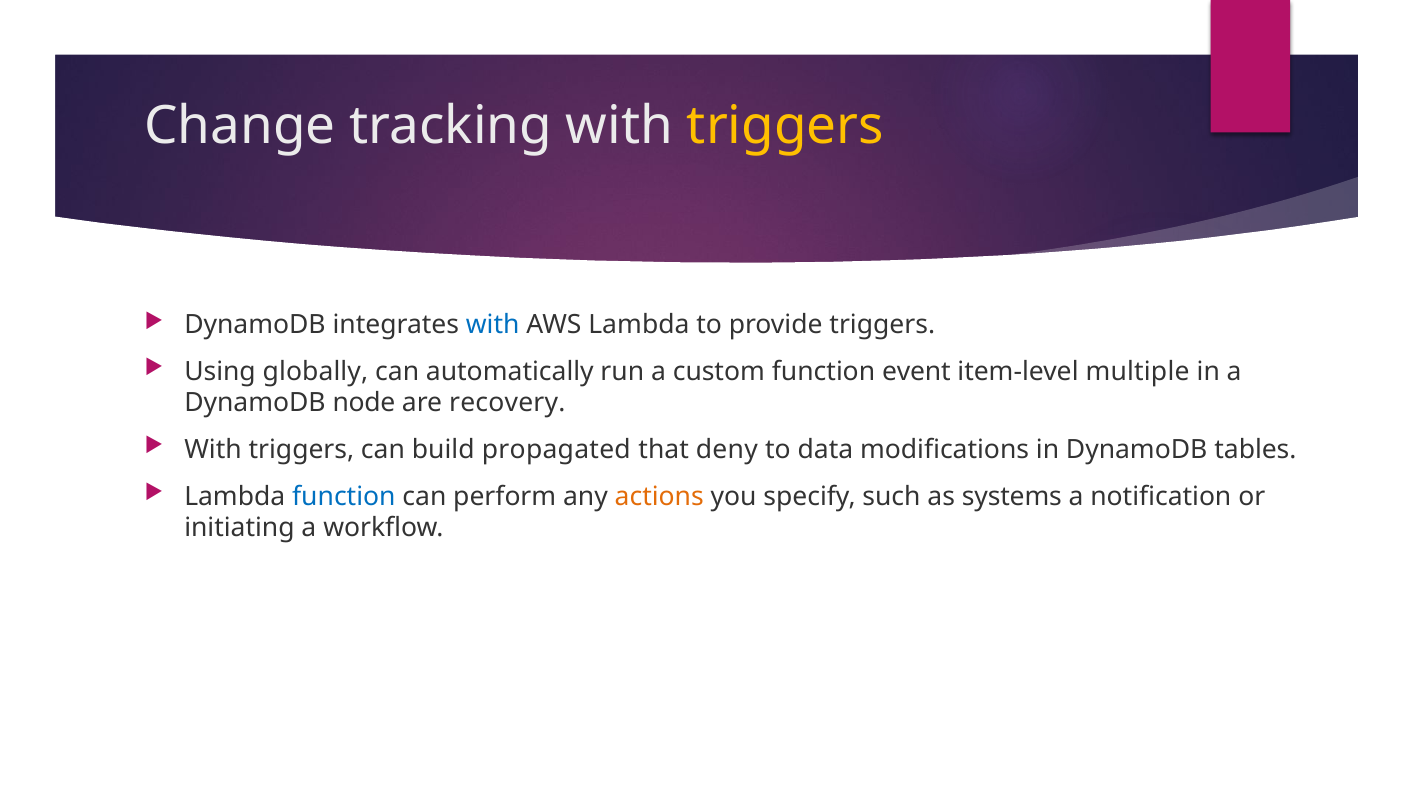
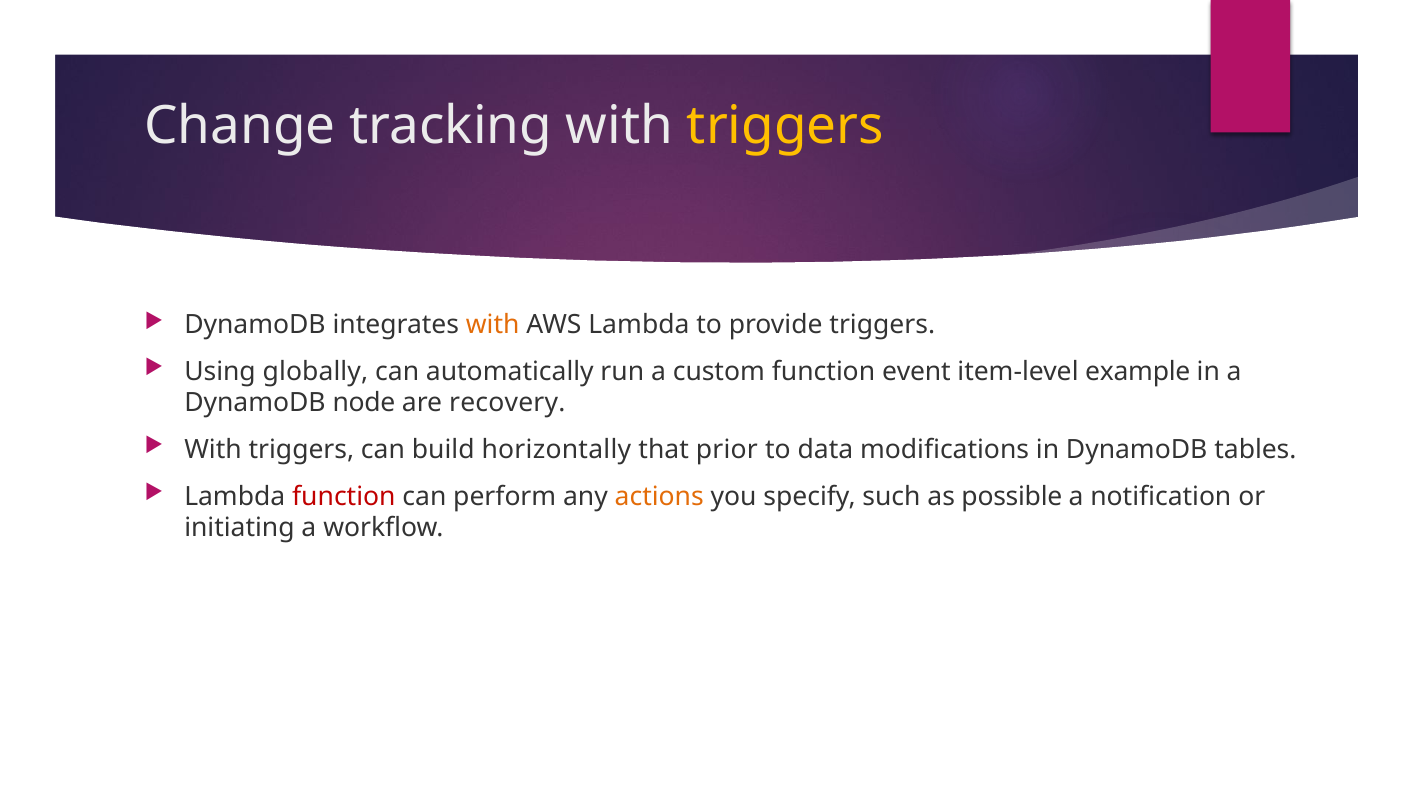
with at (493, 325) colour: blue -> orange
multiple: multiple -> example
propagated: propagated -> horizontally
deny: deny -> prior
function at (344, 496) colour: blue -> red
systems: systems -> possible
